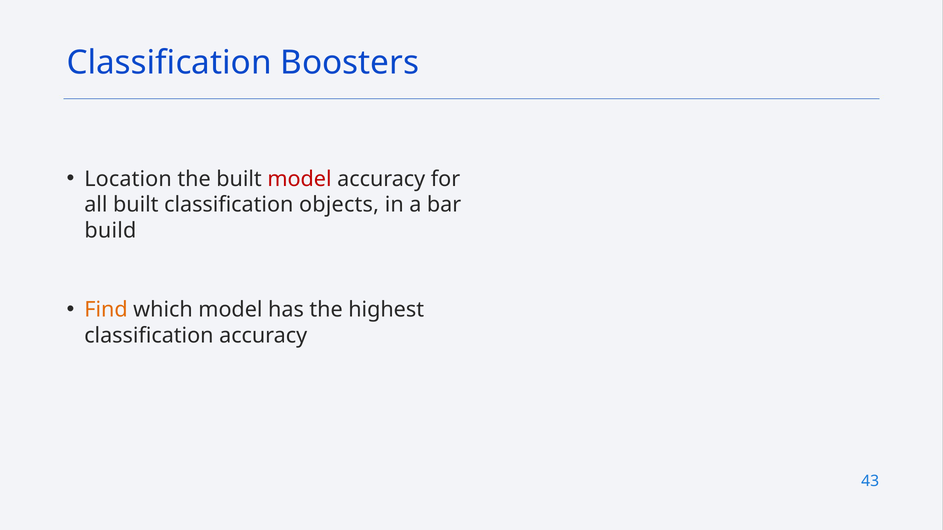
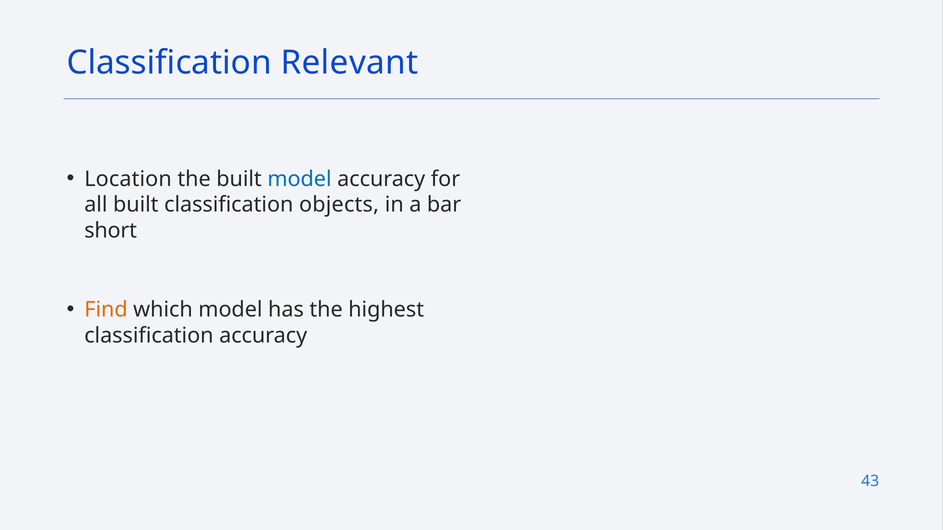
Boosters: Boosters -> Relevant
model at (300, 179) colour: red -> blue
build: build -> short
